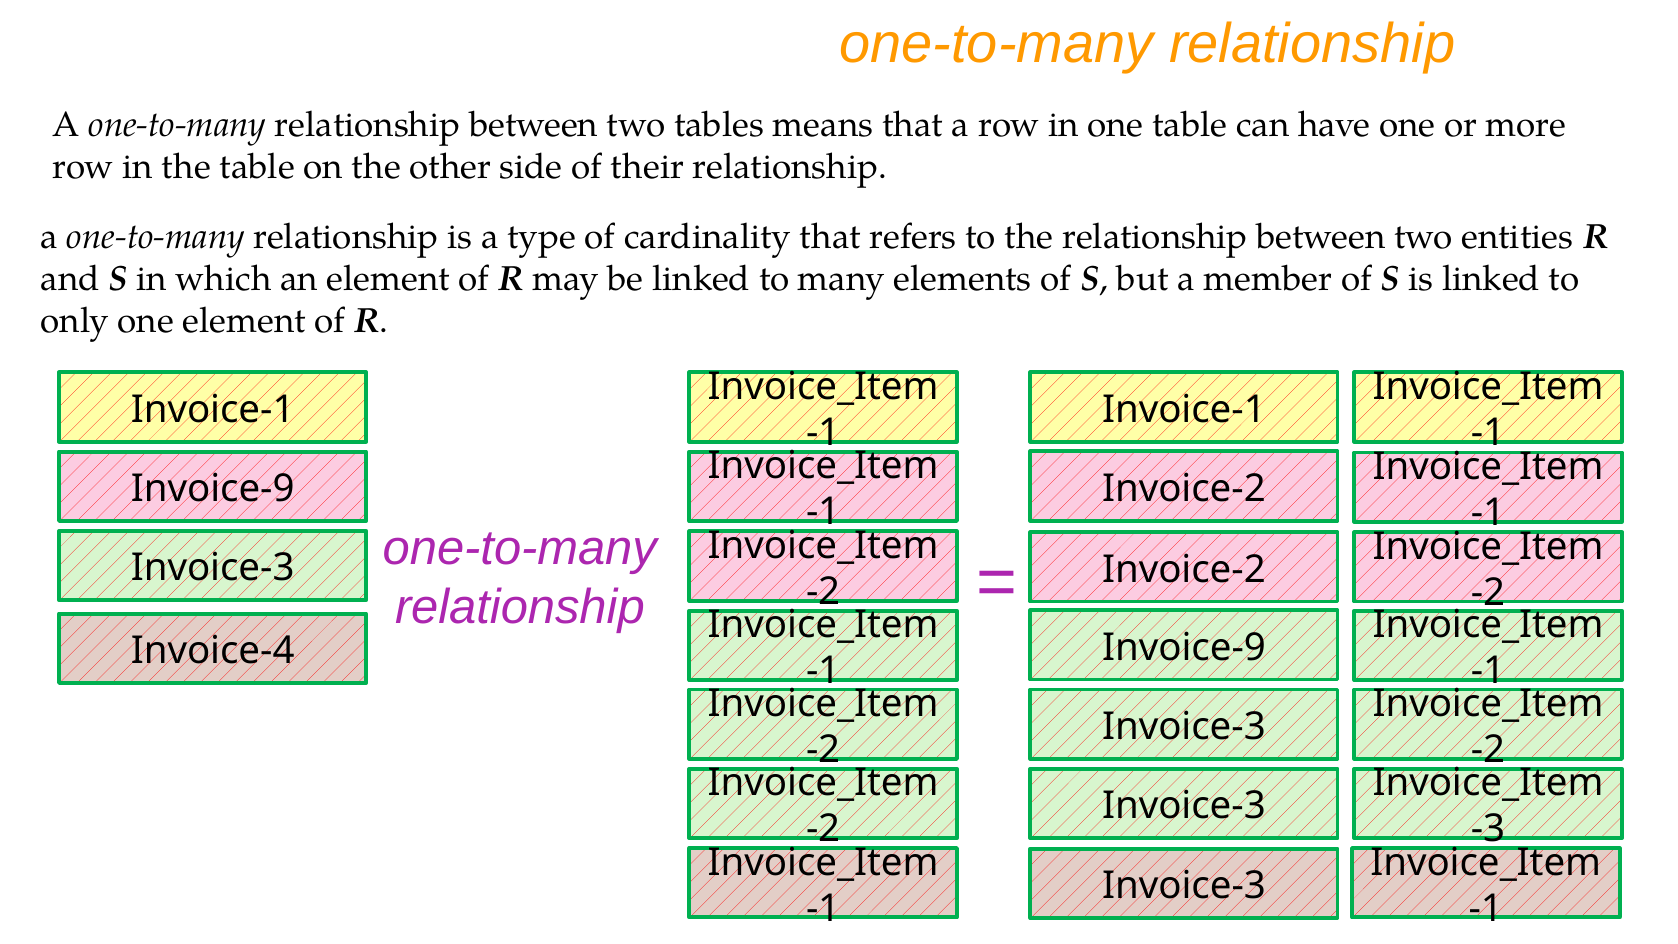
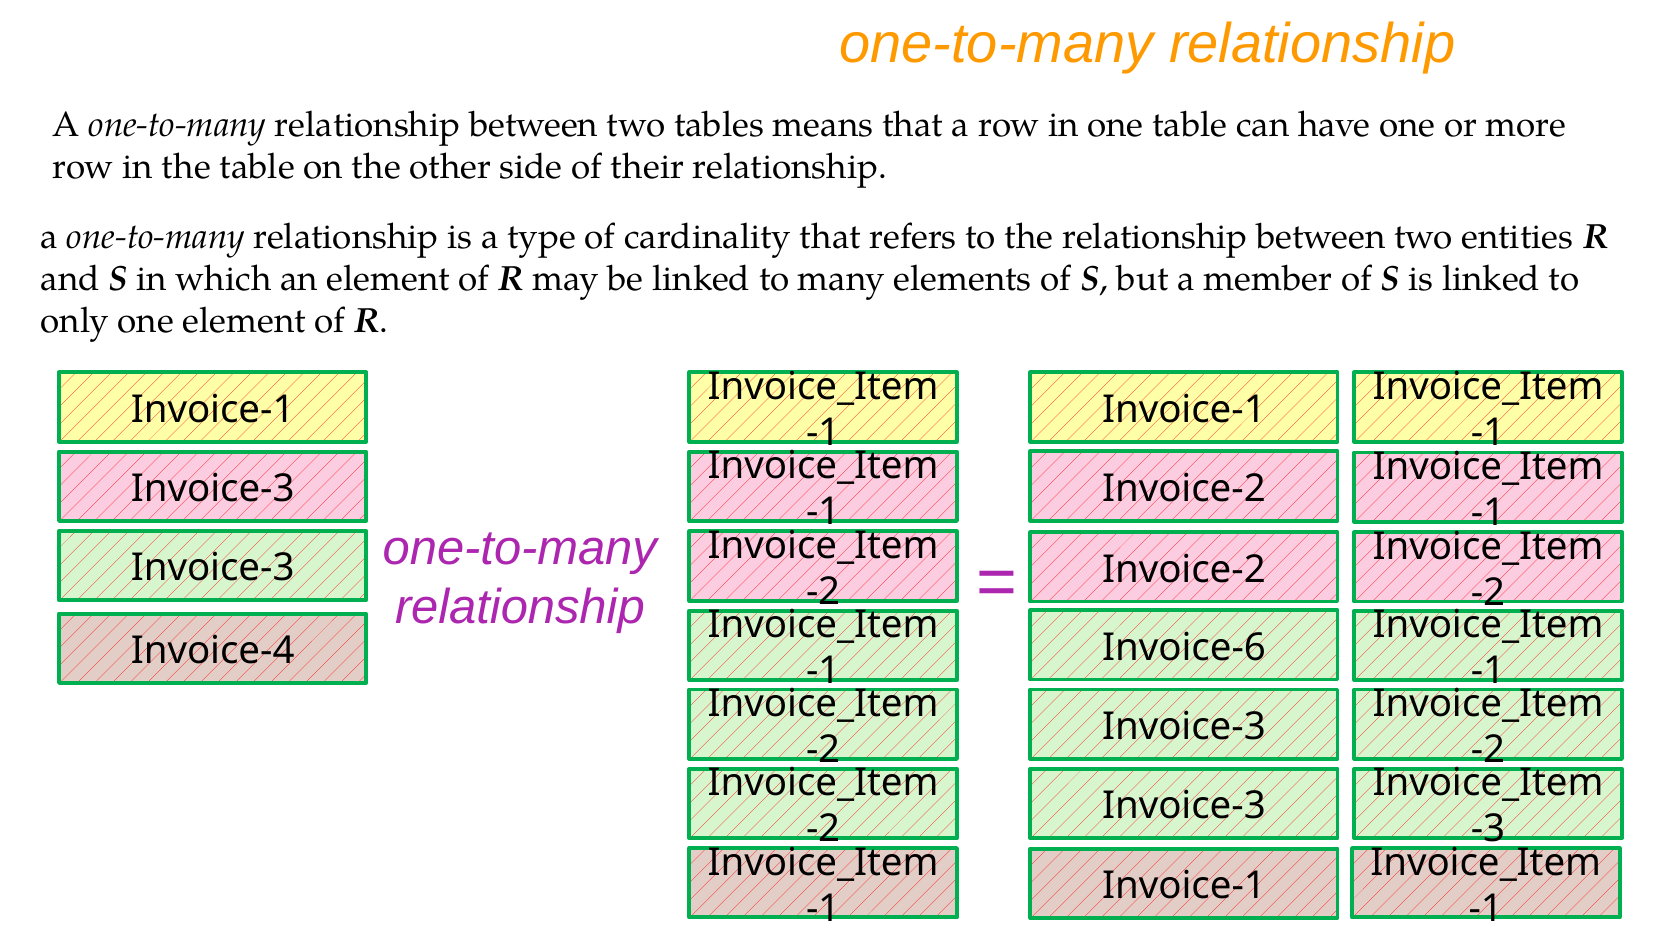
Invoice-9 at (213, 489): Invoice-9 -> Invoice-3
Invoice-9 at (1184, 647): Invoice-9 -> Invoice-6
Invoice-3 at (1184, 886): Invoice-3 -> Invoice-1
